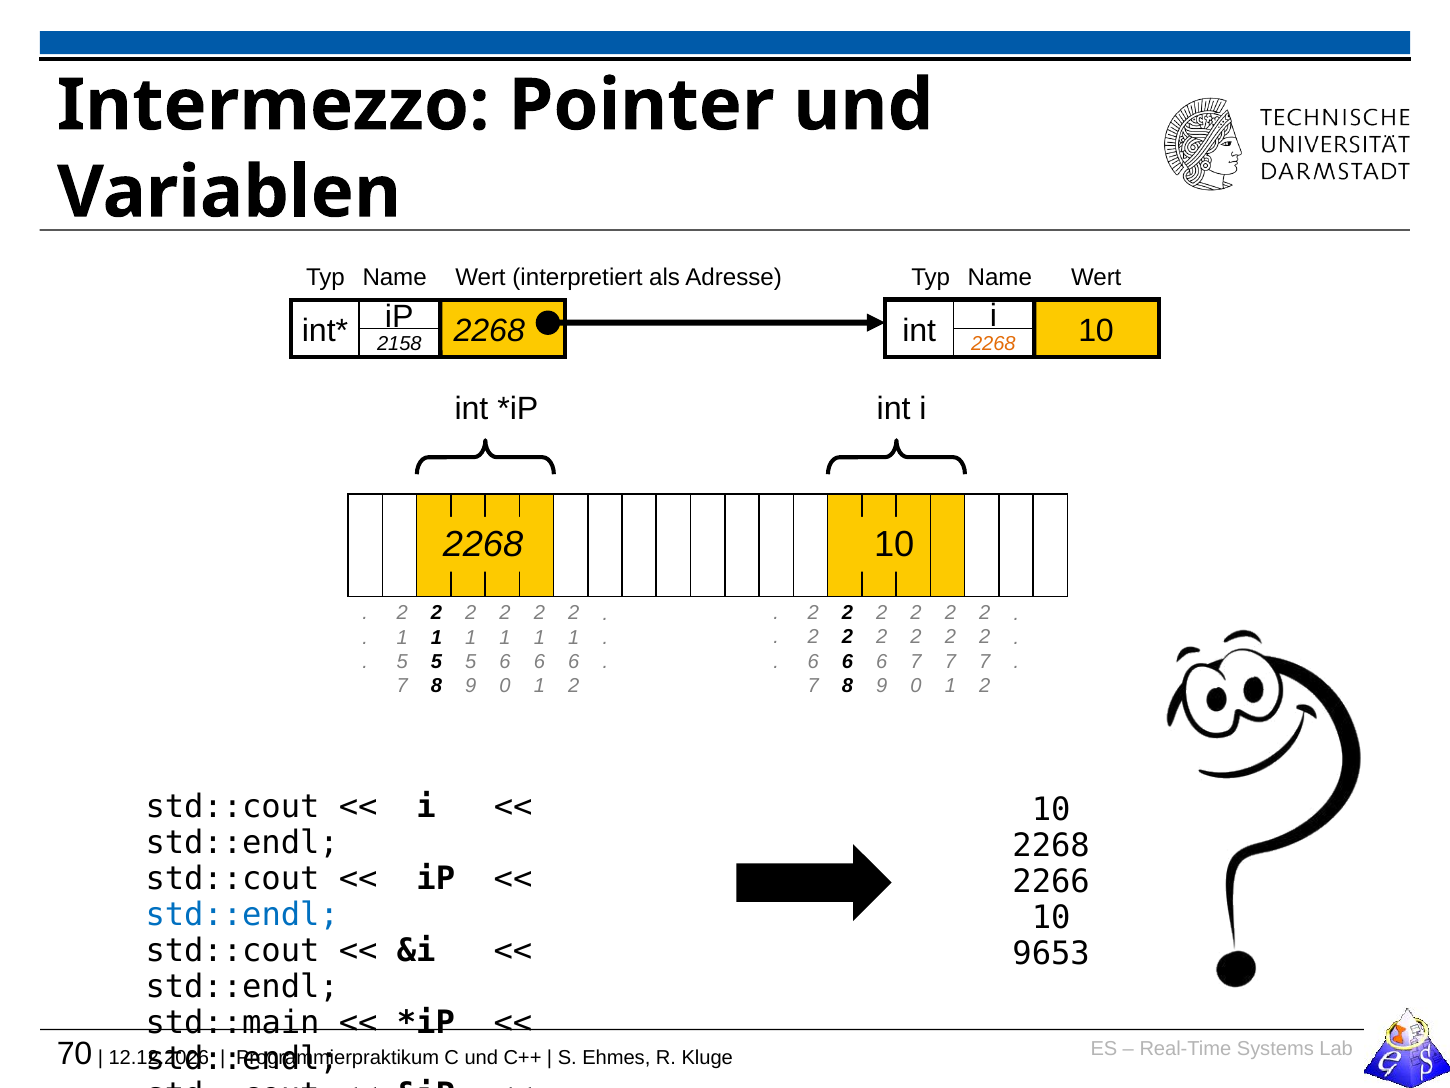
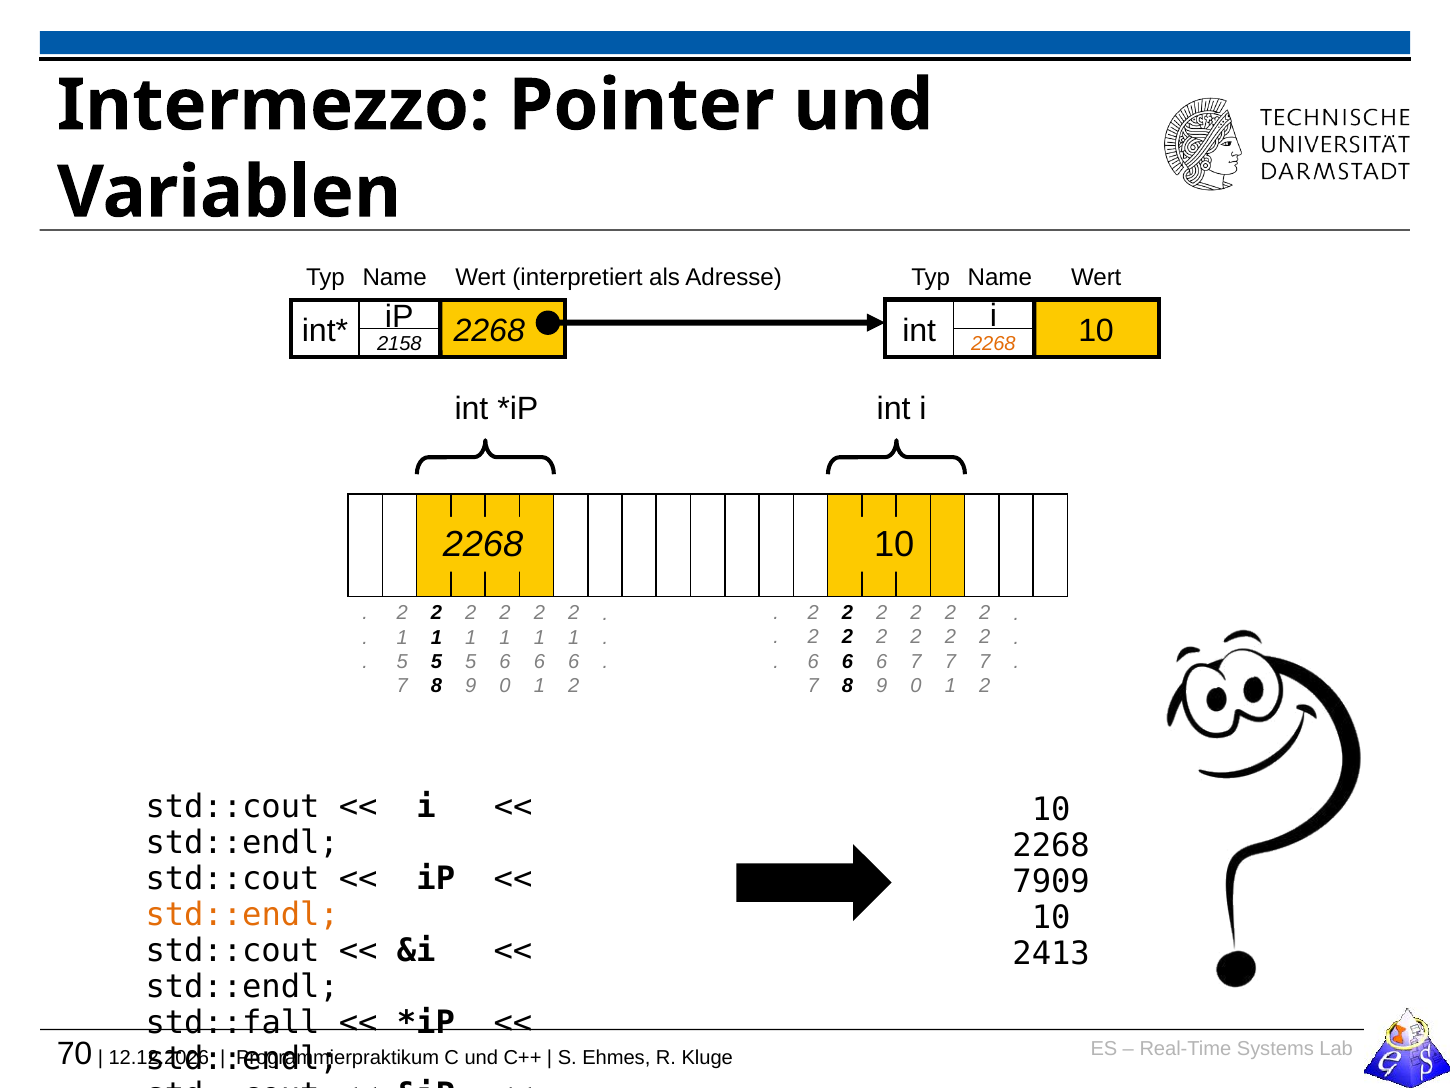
2266: 2266 -> 7909
std::endl at (242, 915) colour: blue -> orange
9653: 9653 -> 2413
std::main: std::main -> std::fall
